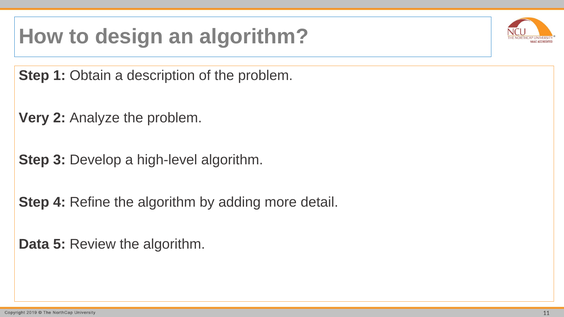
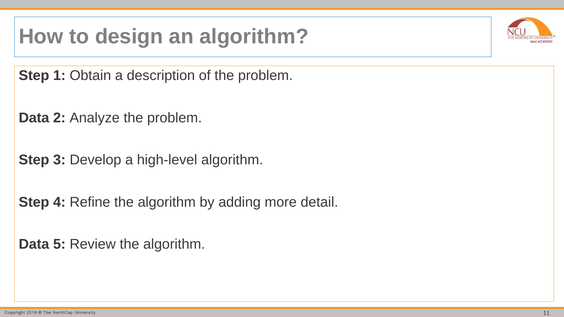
Very at (34, 118): Very -> Data
